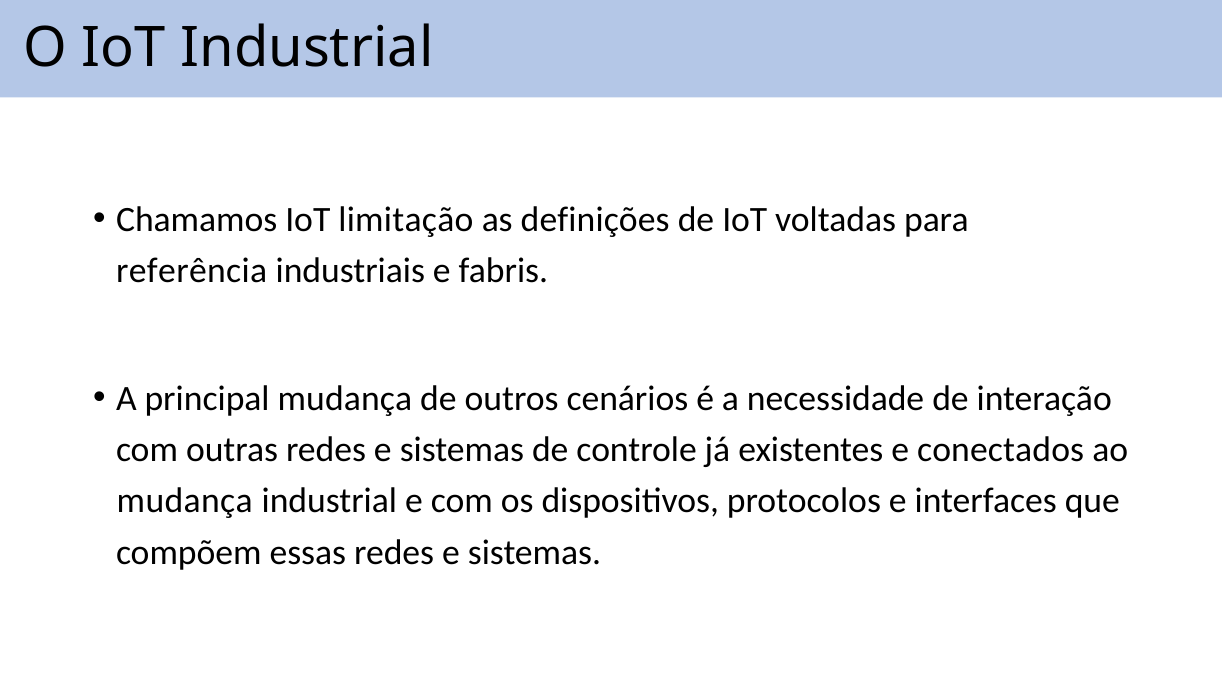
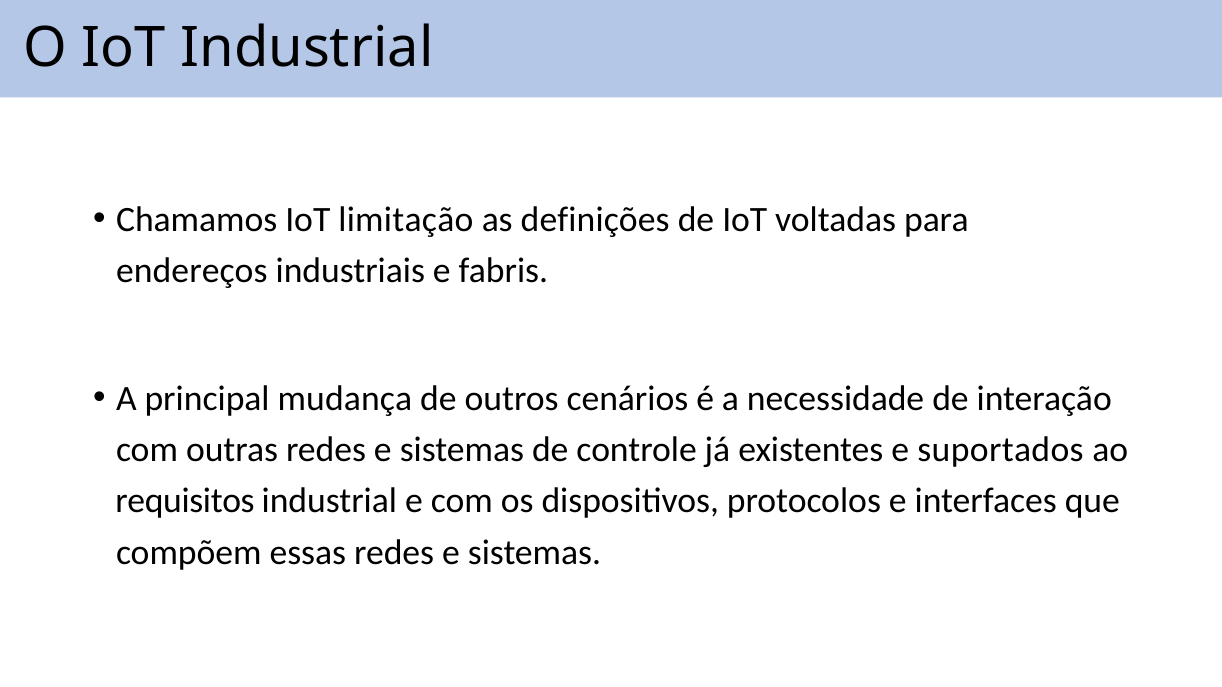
referência: referência -> endereços
conectados: conectados -> suportados
mudança at (185, 501): mudança -> requisitos
